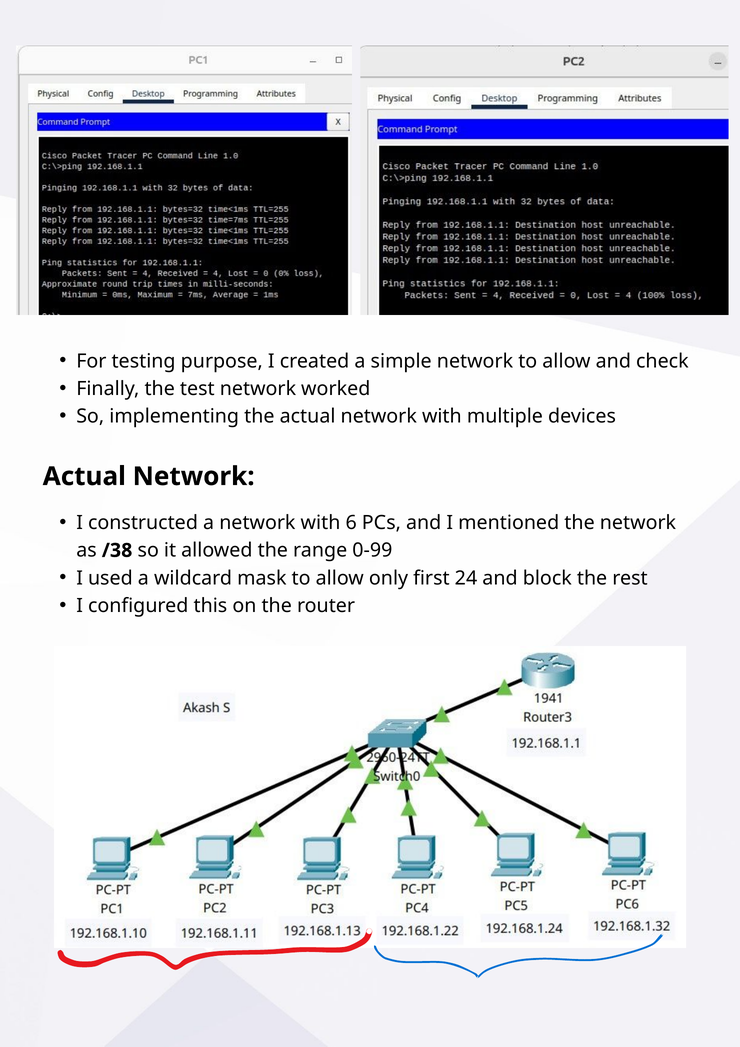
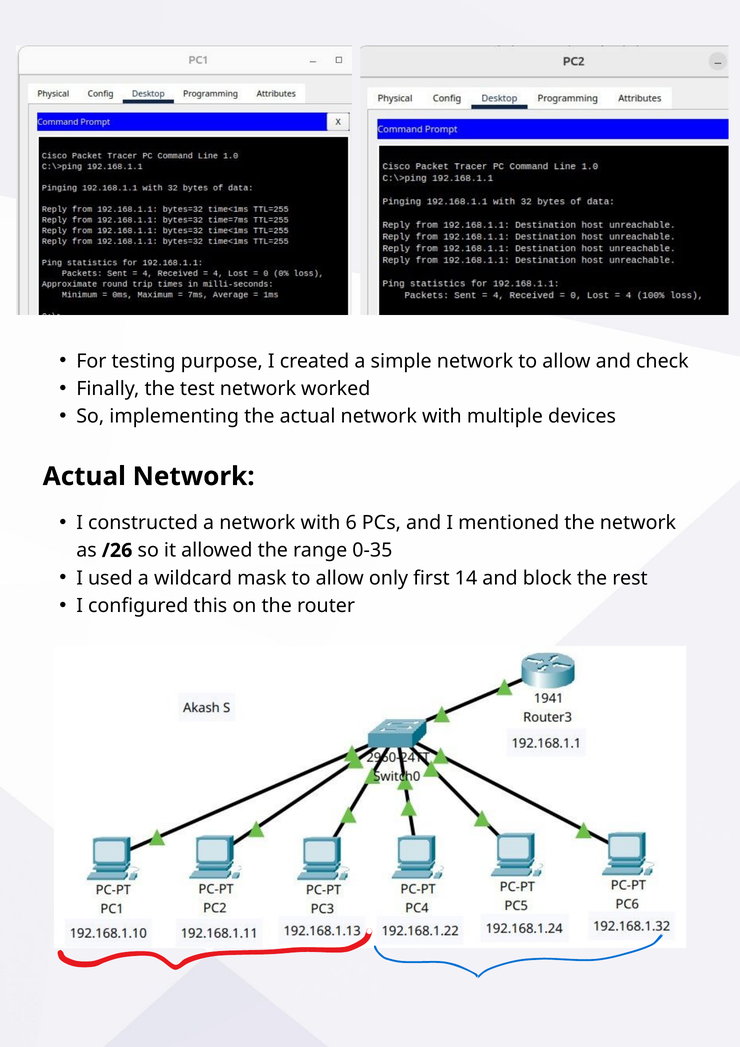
/38: /38 -> /26
0-99: 0-99 -> 0-35
24: 24 -> 14
